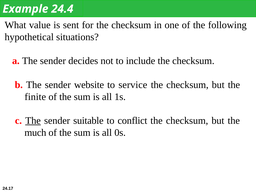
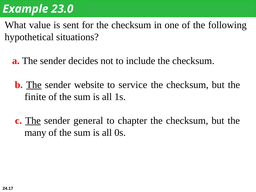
24.4: 24.4 -> 23.0
The at (34, 85) underline: none -> present
suitable: suitable -> general
conflict: conflict -> chapter
much: much -> many
